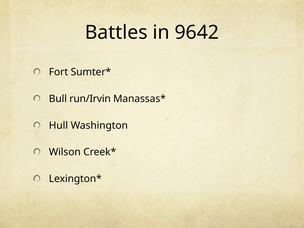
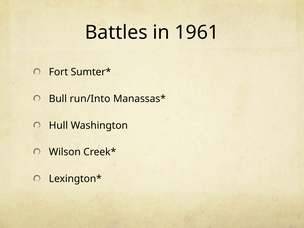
9642: 9642 -> 1961
run/Irvin: run/Irvin -> run/Into
